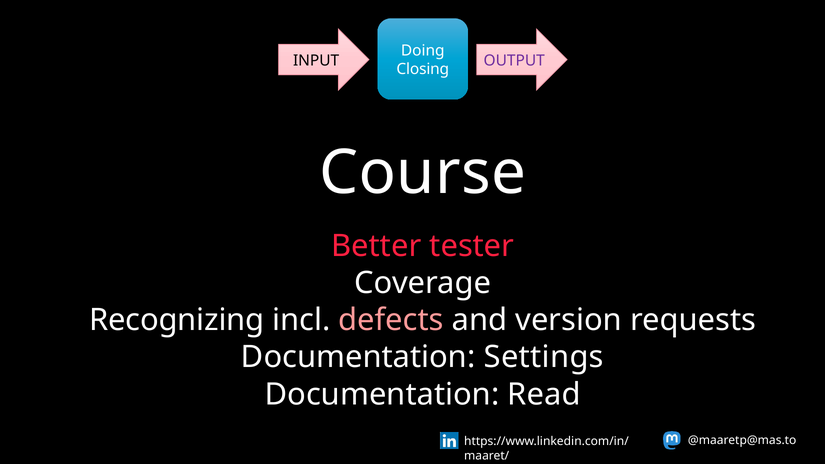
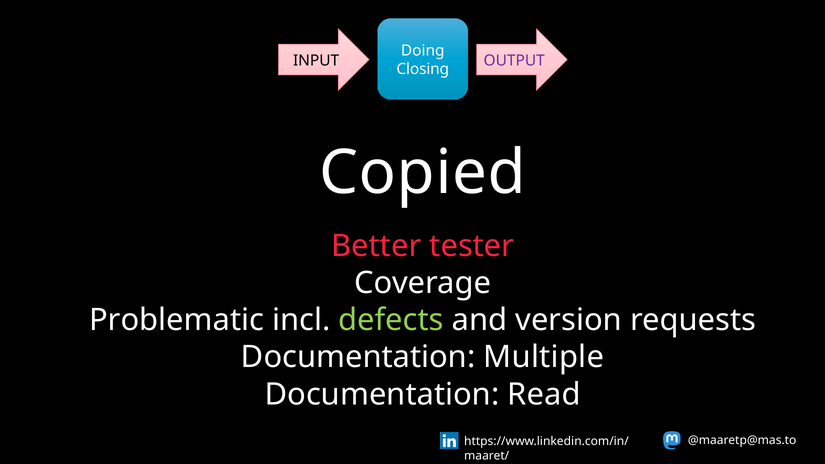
Course: Course -> Copied
Recognizing: Recognizing -> Problematic
defects colour: pink -> light green
Settings: Settings -> Multiple
